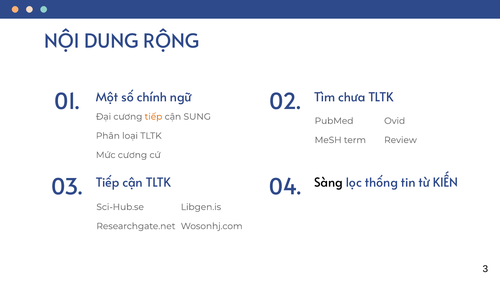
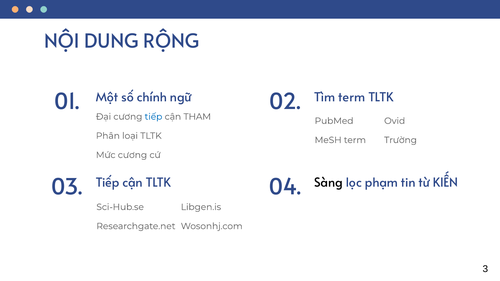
Tìm chưa: chưa -> term
tiếp at (153, 117) colour: orange -> blue
SUNG: SUNG -> THAM
Review: Review -> Trường
thống: thống -> phạm
